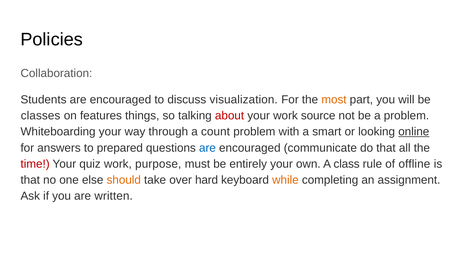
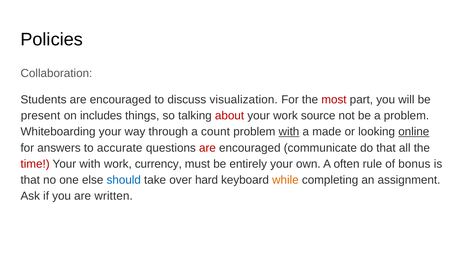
most colour: orange -> red
classes: classes -> present
features: features -> includes
with at (289, 132) underline: none -> present
smart: smart -> made
prepared: prepared -> accurate
are at (207, 148) colour: blue -> red
Your quiz: quiz -> with
purpose: purpose -> currency
class: class -> often
offline: offline -> bonus
should colour: orange -> blue
